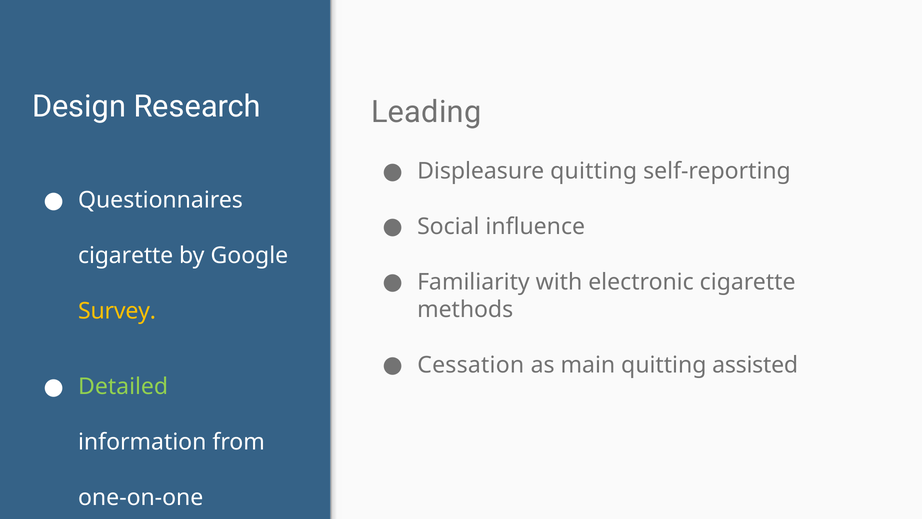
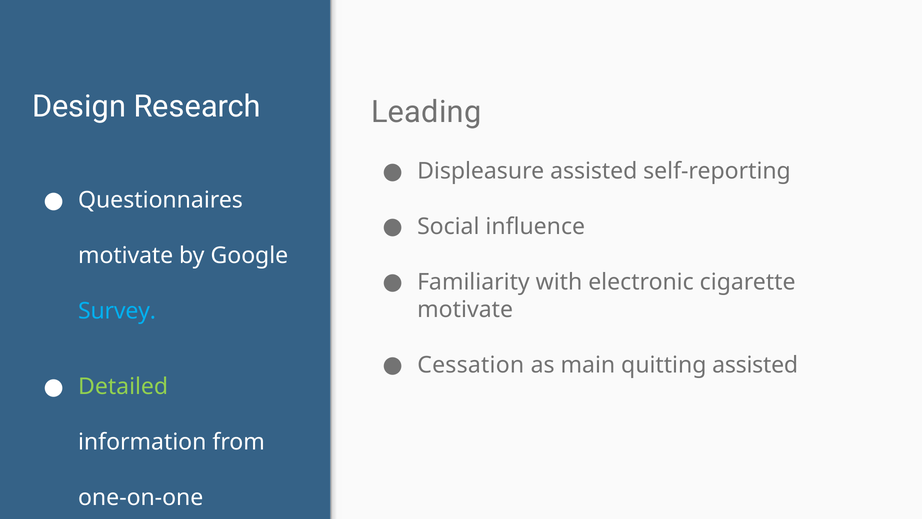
Displeasure quitting: quitting -> assisted
cigarette at (126, 255): cigarette -> motivate
methods at (465, 309): methods -> motivate
Survey colour: yellow -> light blue
